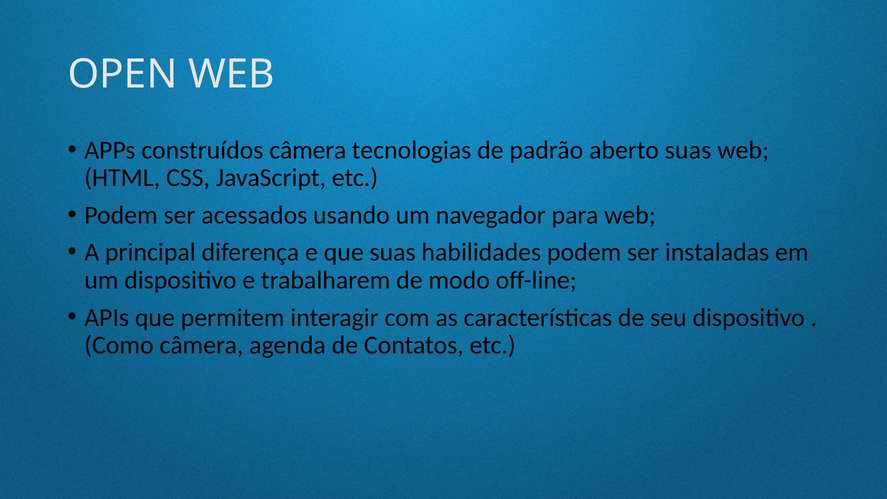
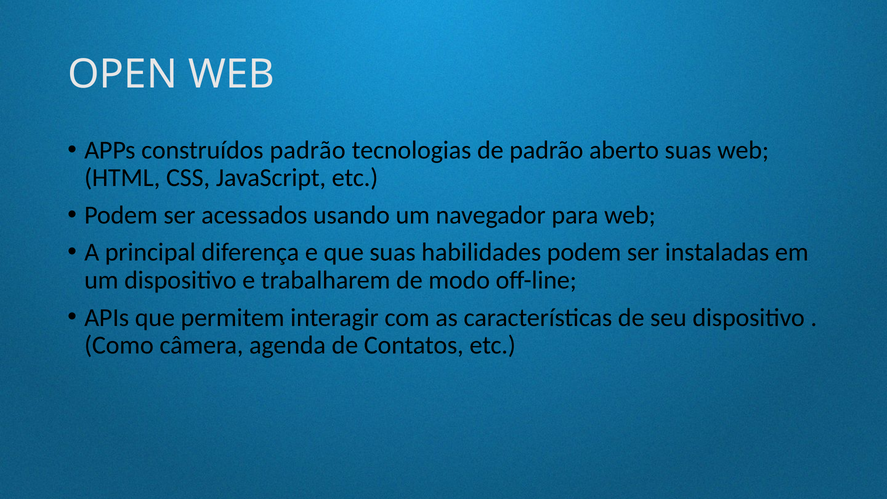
construídos câmera: câmera -> padrão
